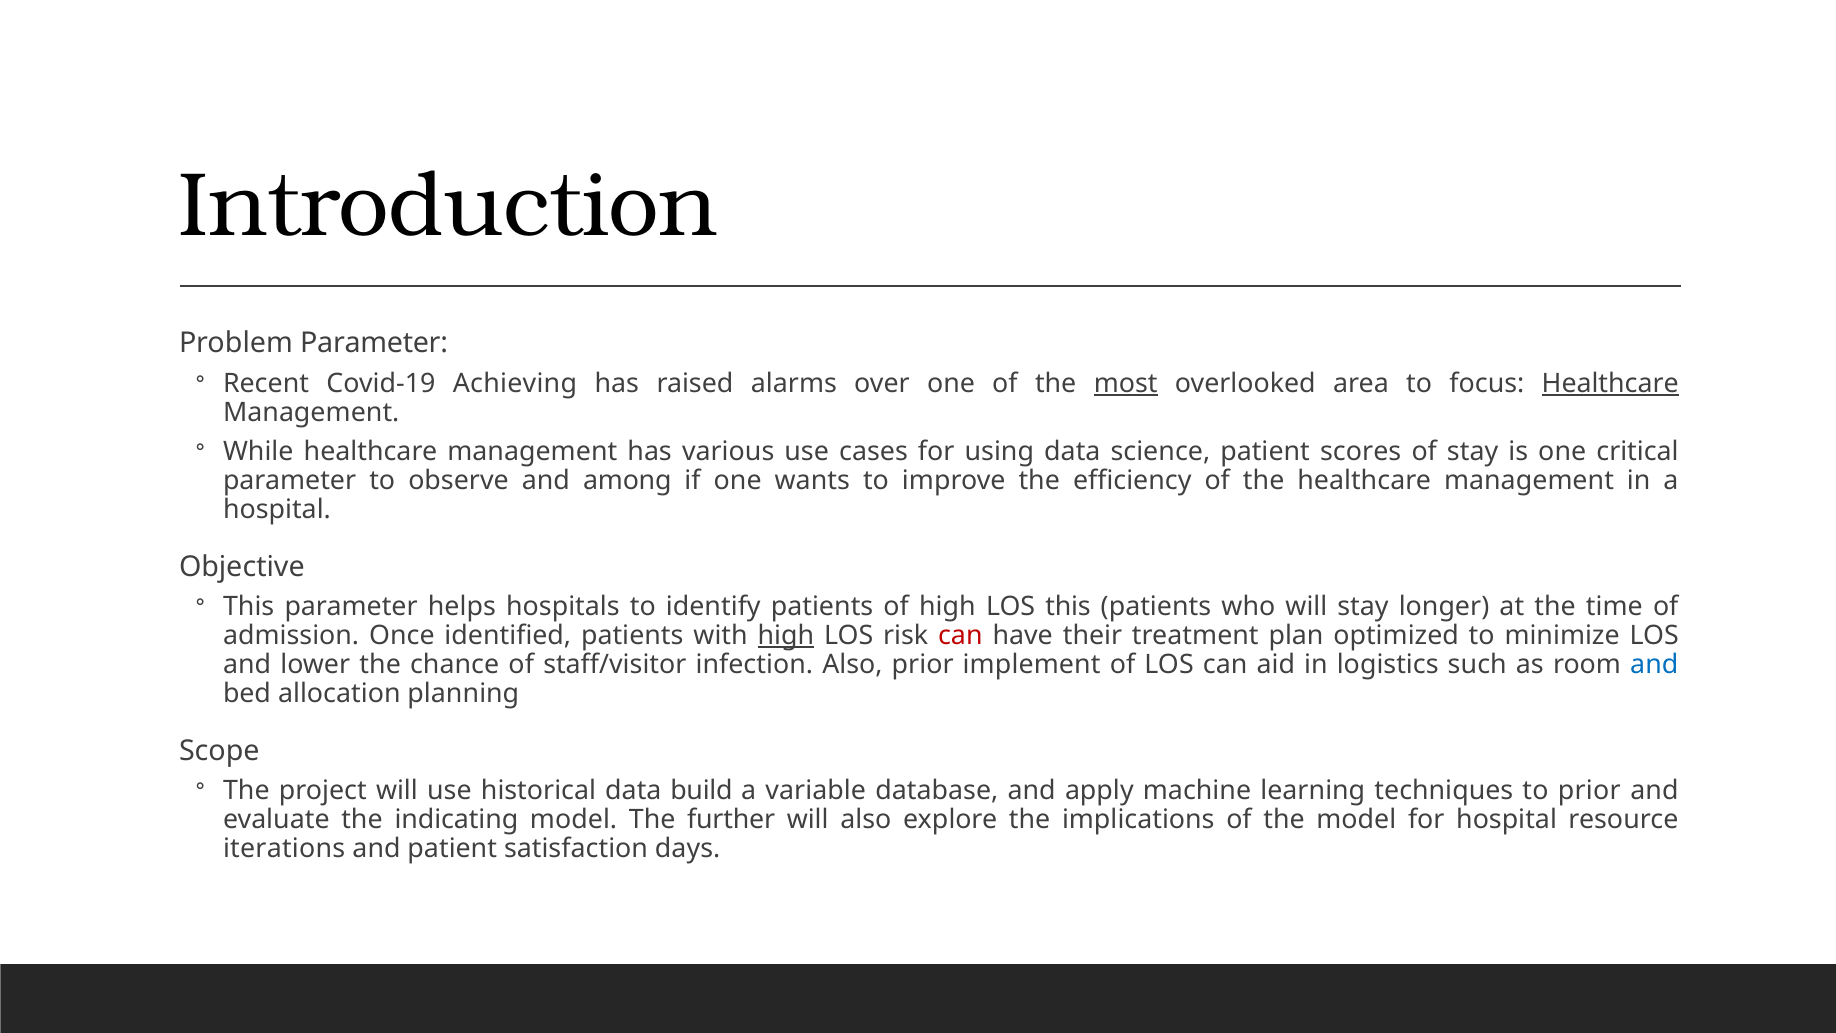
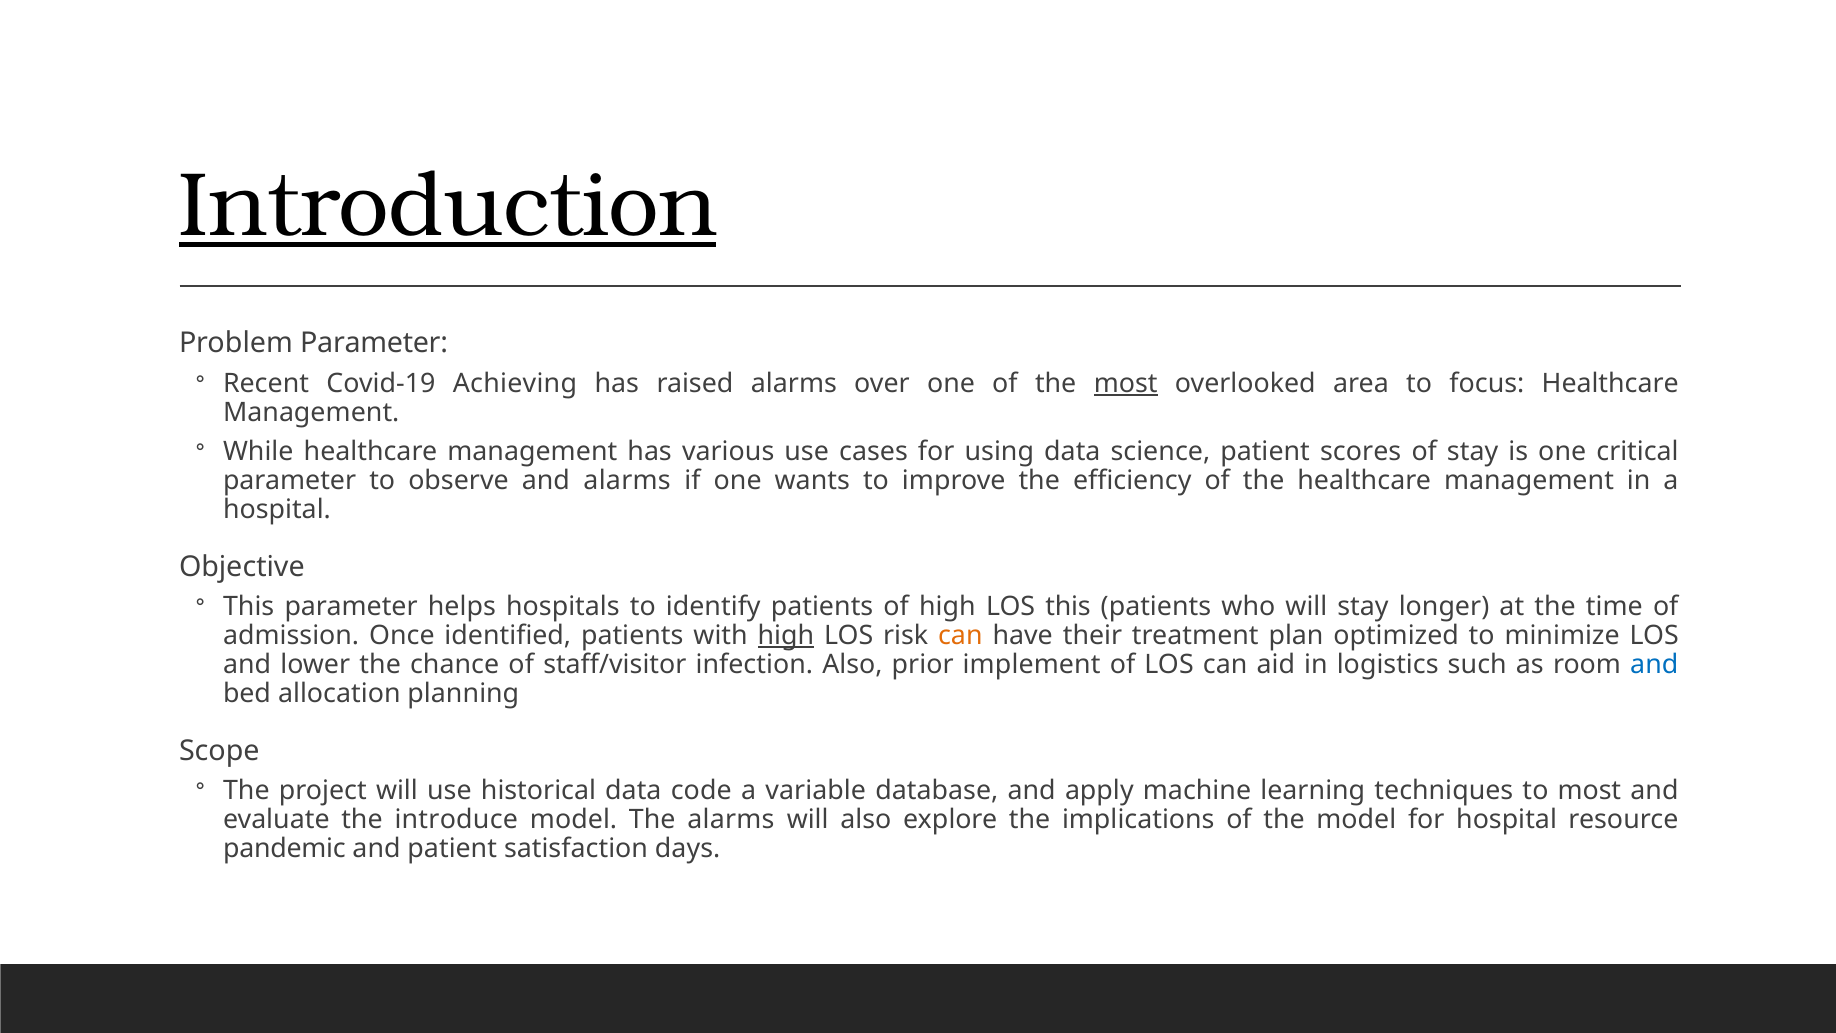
Introduction underline: none -> present
Healthcare at (1610, 383) underline: present -> none
and among: among -> alarms
can at (960, 635) colour: red -> orange
build: build -> code
to prior: prior -> most
indicating: indicating -> introduce
The further: further -> alarms
iterations: iterations -> pandemic
